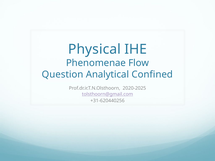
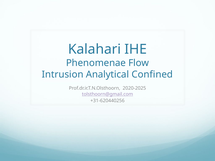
Physical: Physical -> Kalahari
Question: Question -> Intrusion
